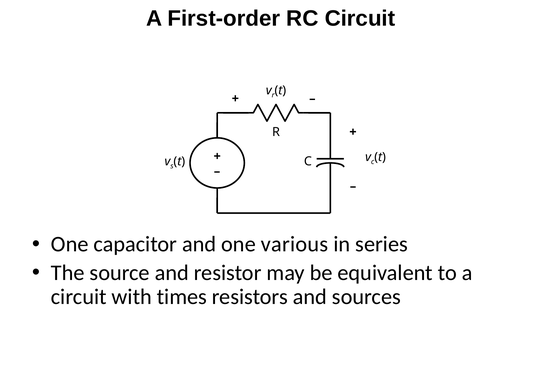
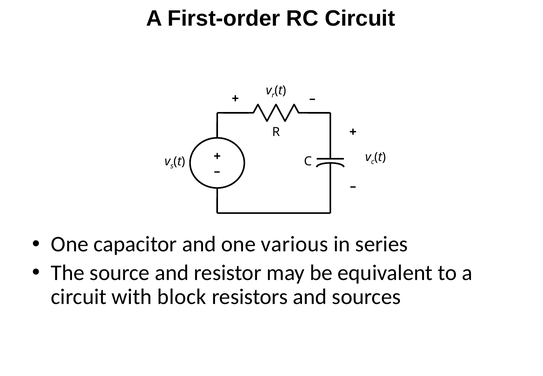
times: times -> block
